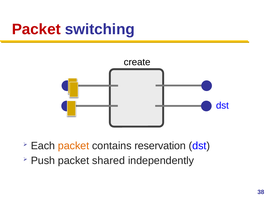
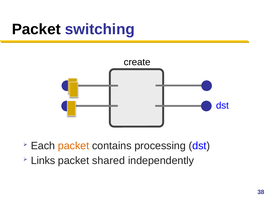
Packet at (36, 29) colour: red -> black
reservation: reservation -> processing
Push: Push -> Links
